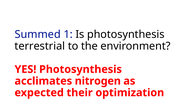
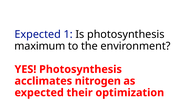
Summed at (38, 34): Summed -> Expected
terrestrial: terrestrial -> maximum
